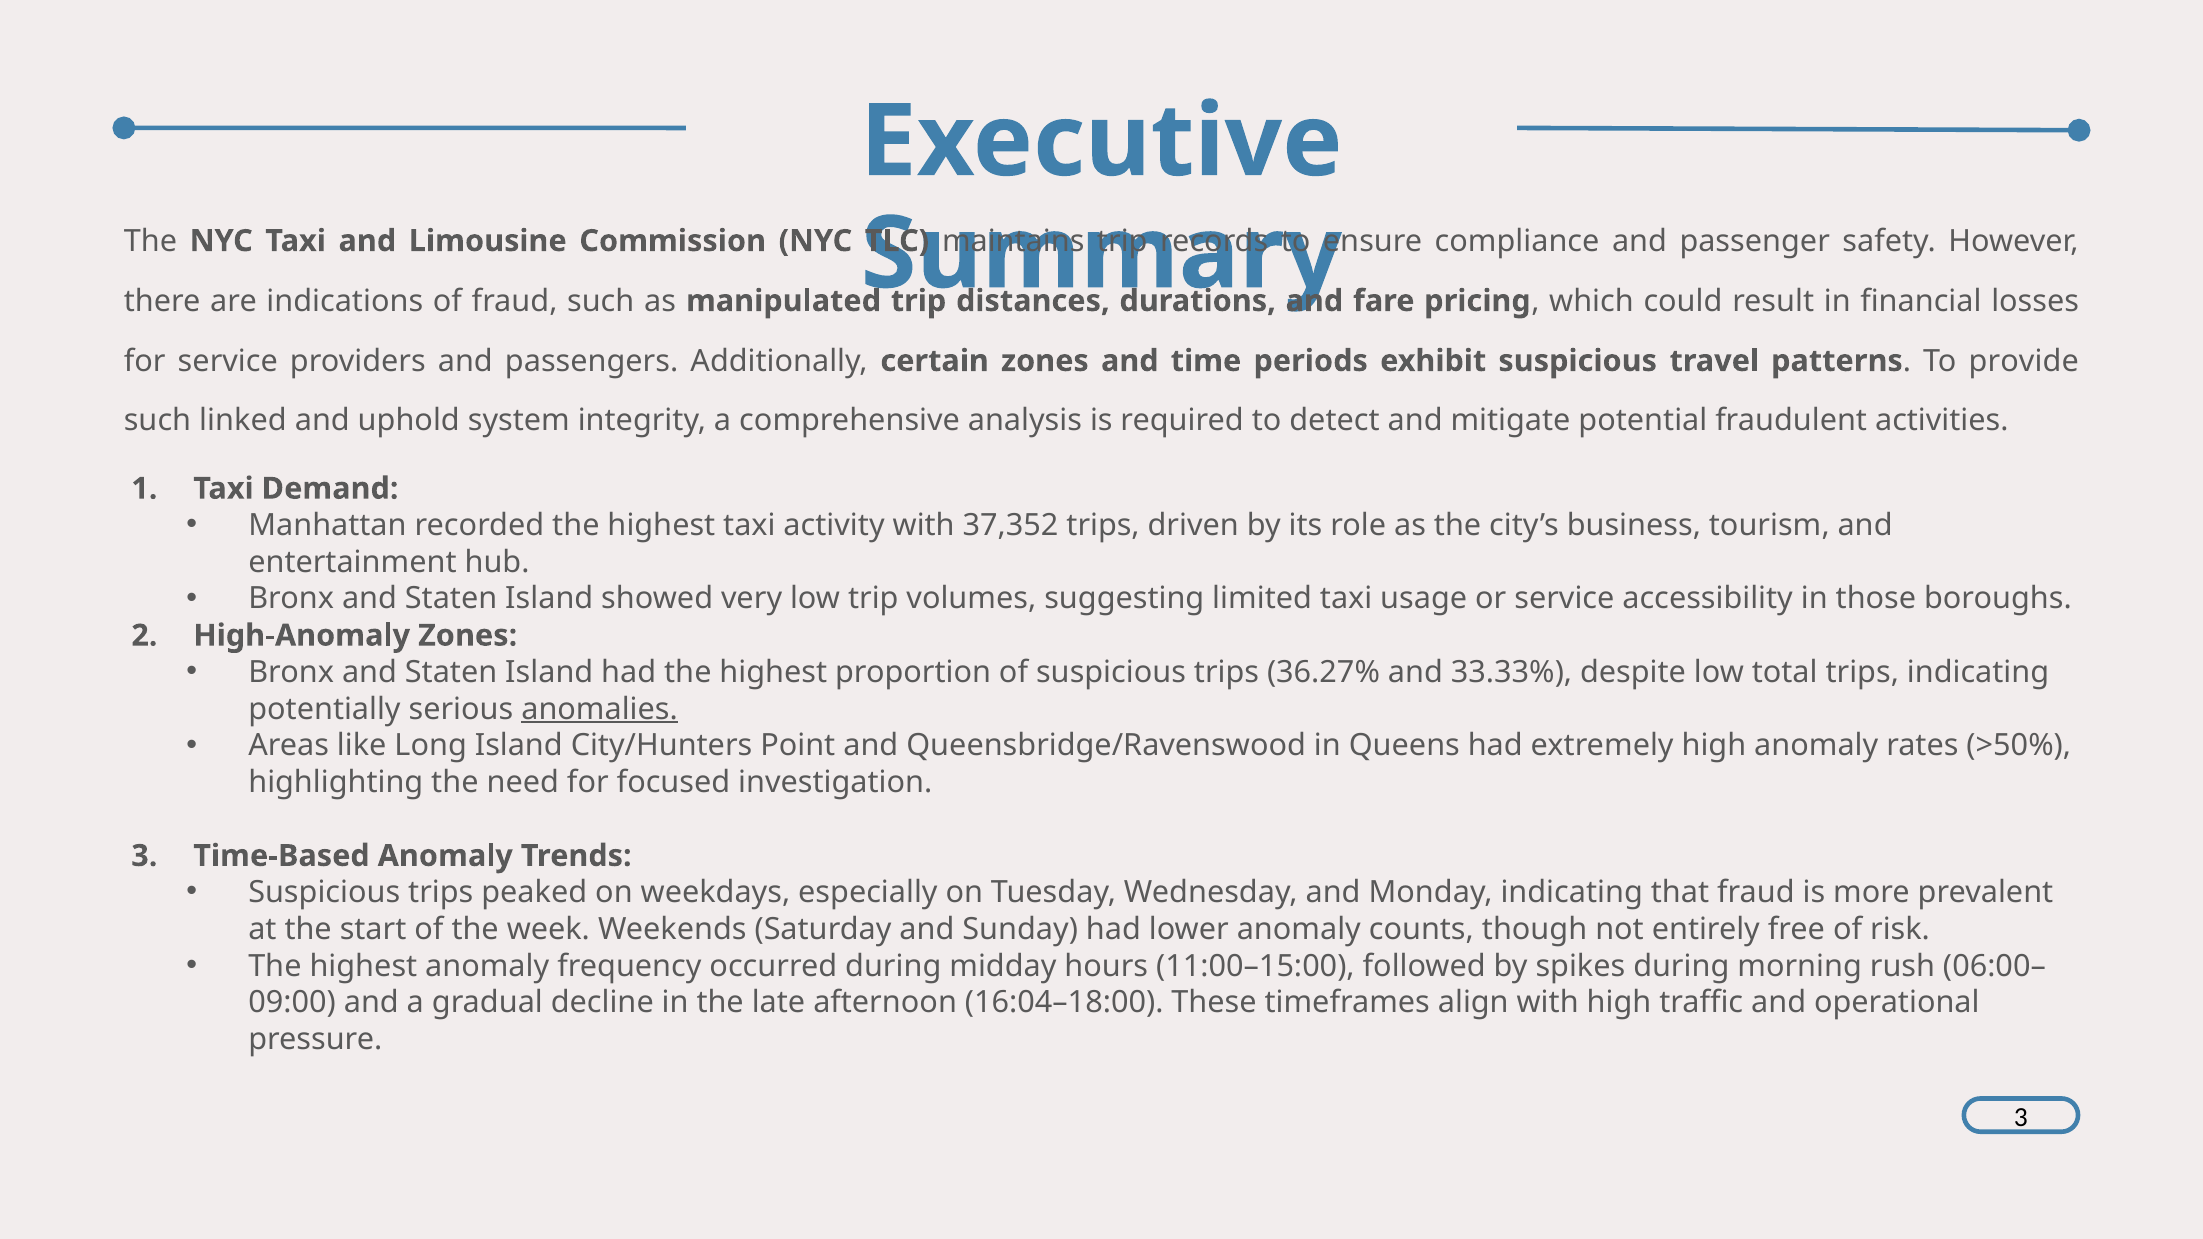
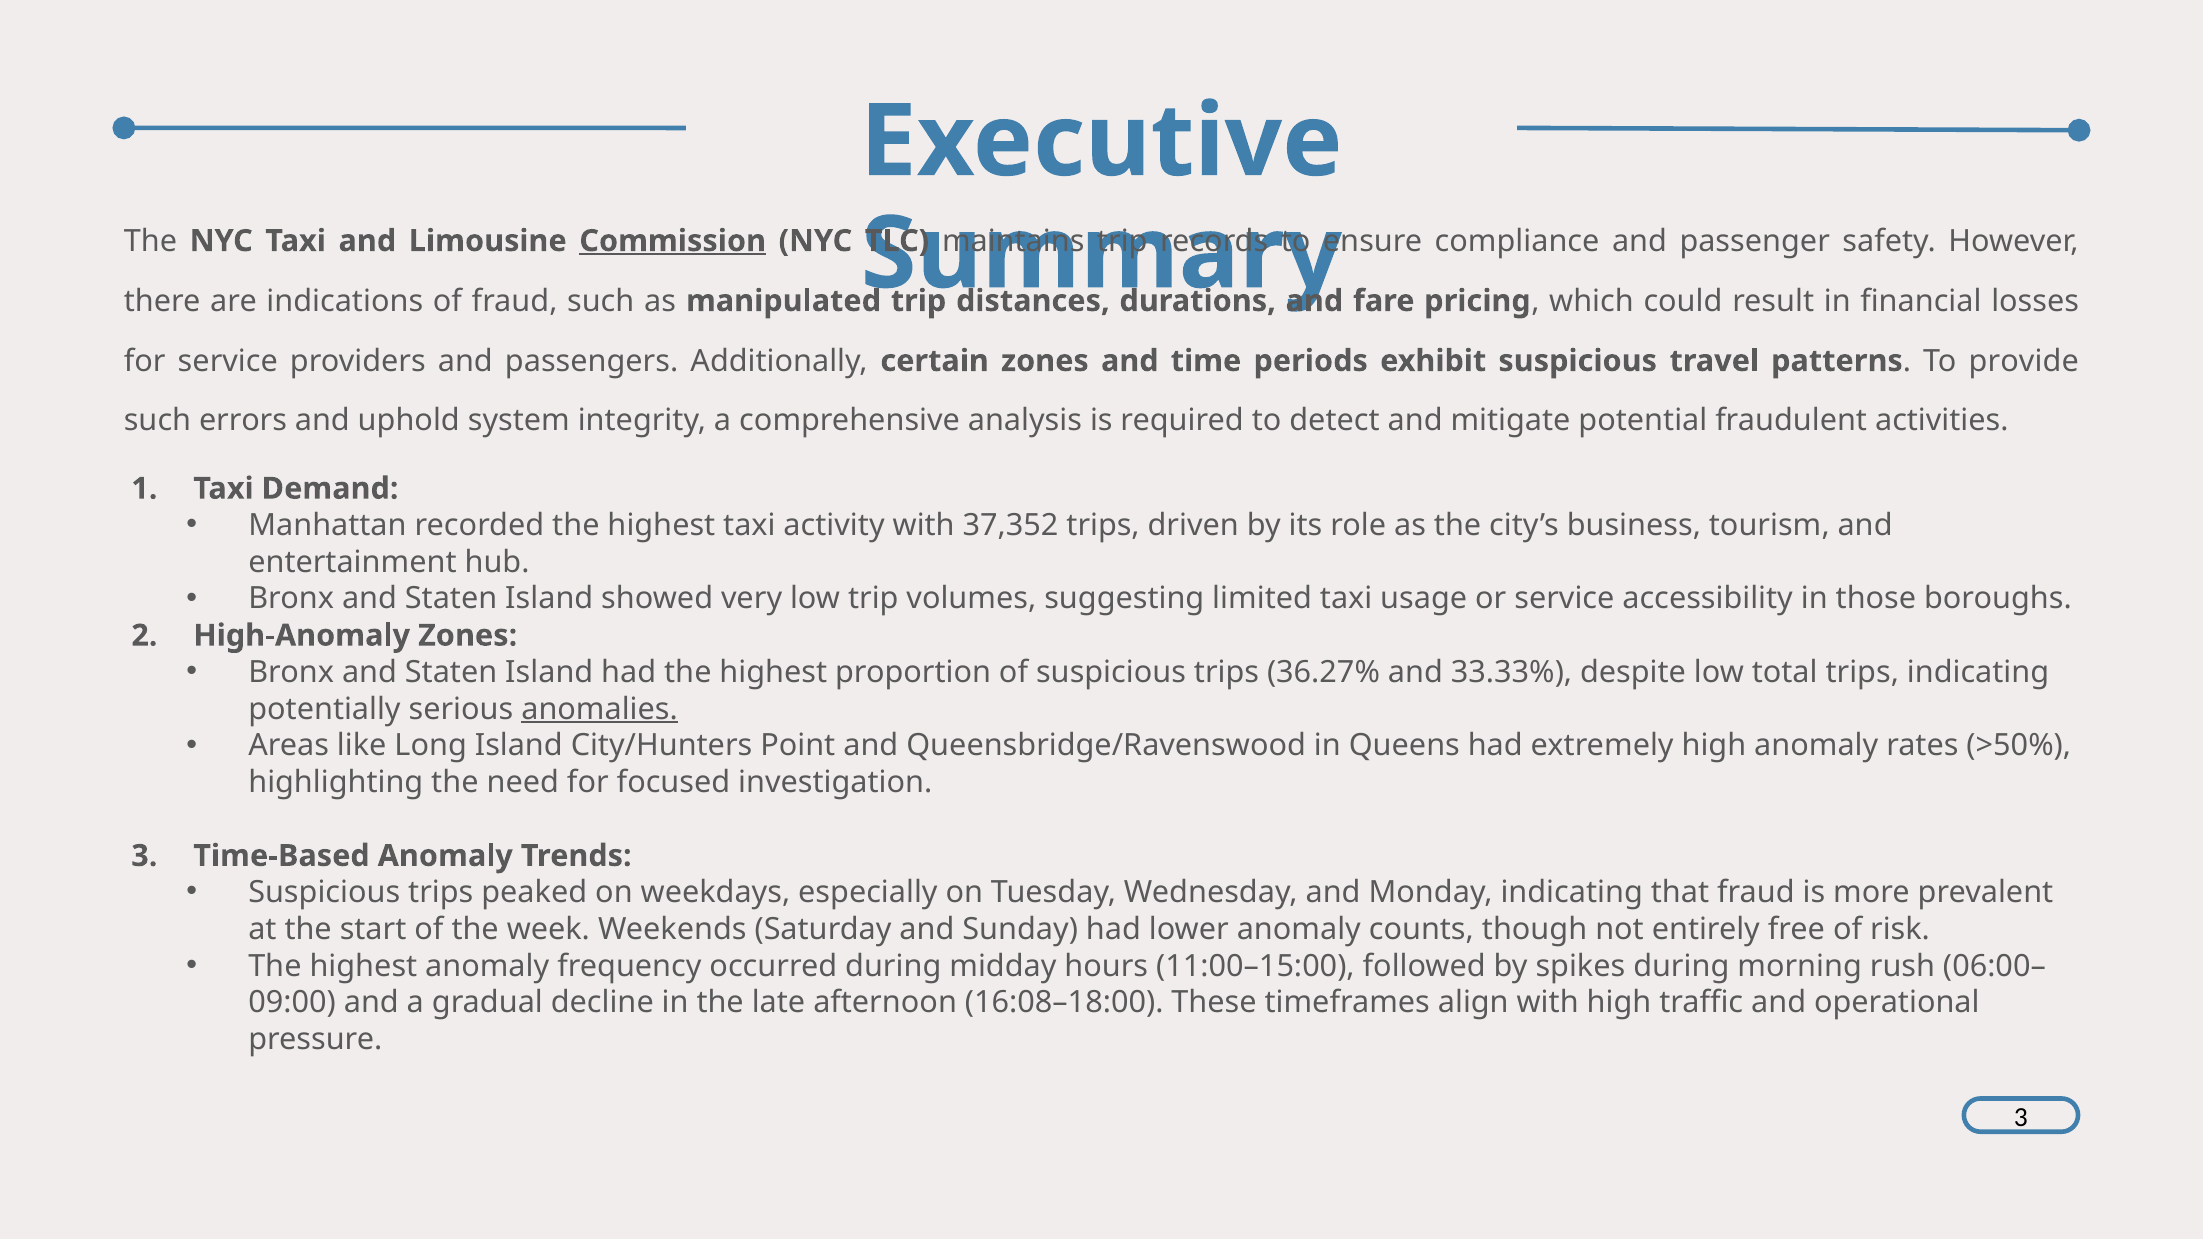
Commission underline: none -> present
linked: linked -> errors
16:04–18:00: 16:04–18:00 -> 16:08–18:00
